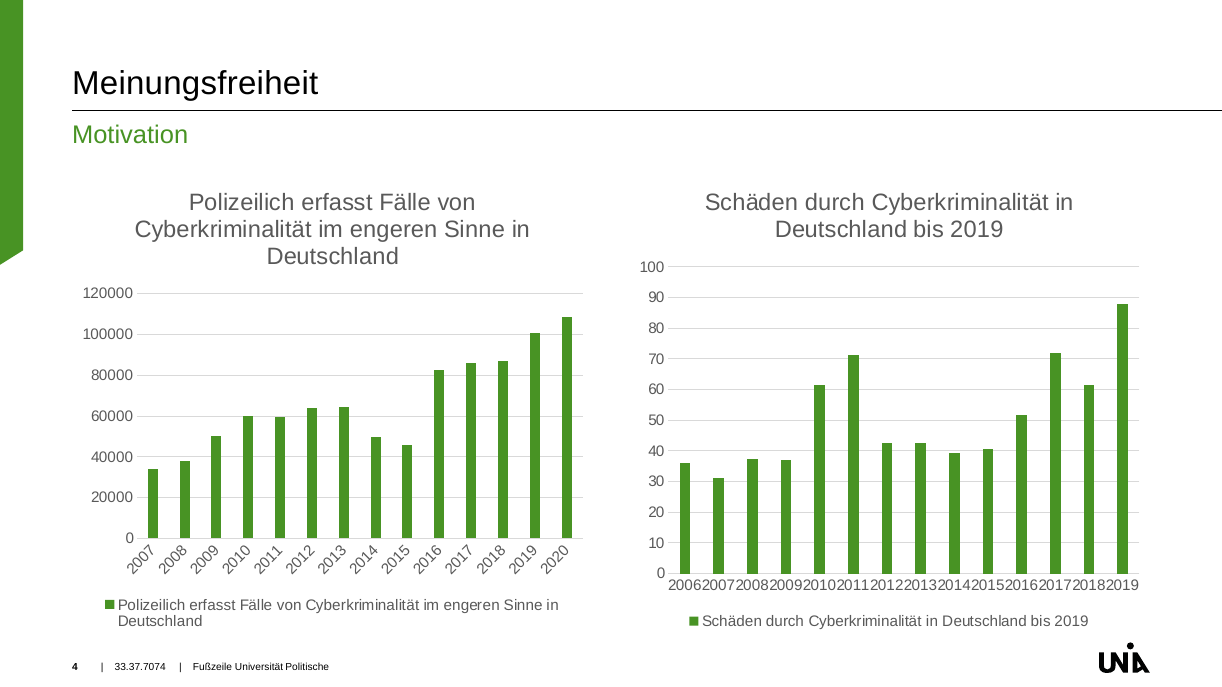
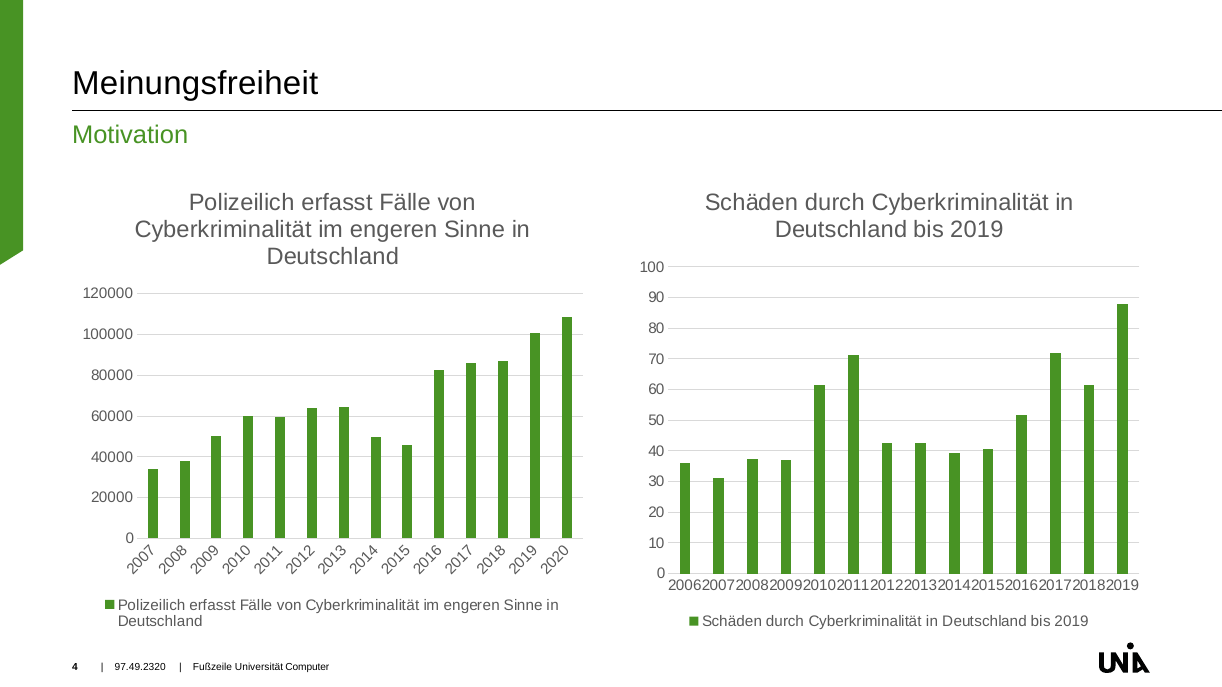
33.37.7074: 33.37.7074 -> 97.49.2320
Politische: Politische -> Computer
